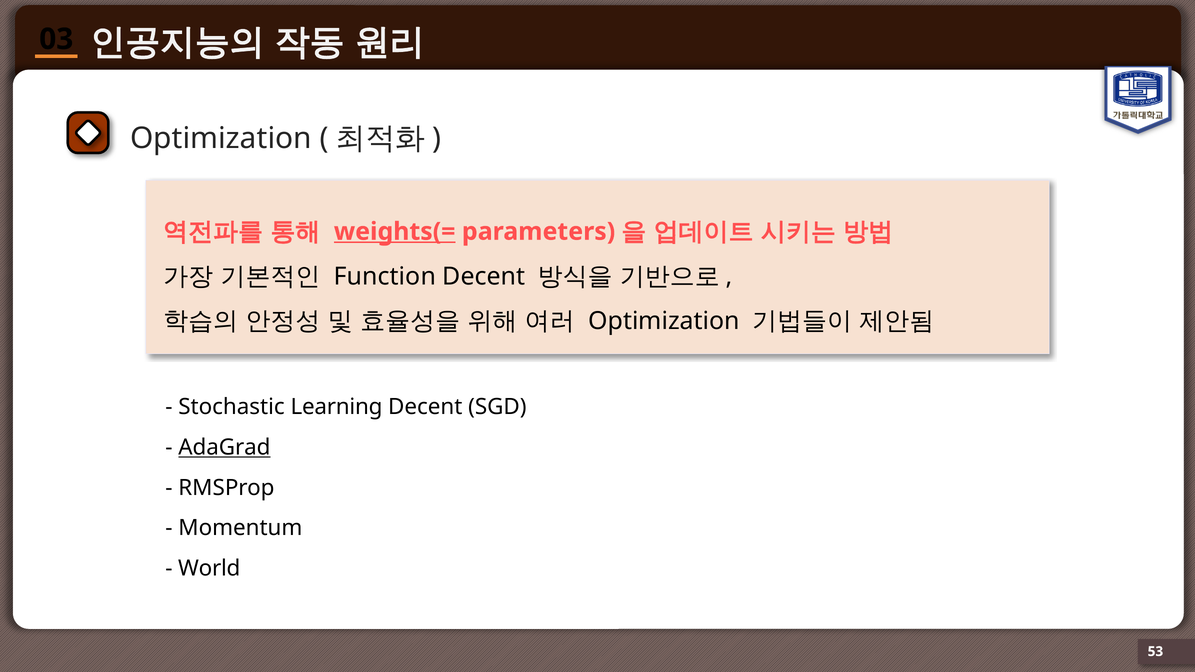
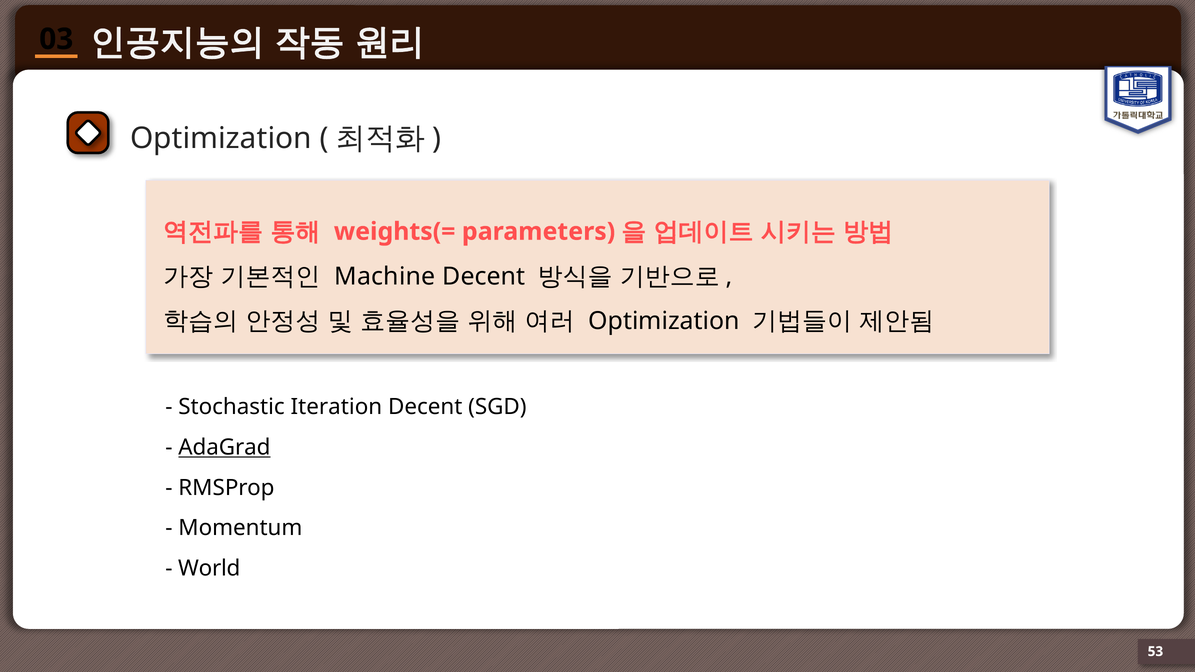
weights(= underline: present -> none
Function: Function -> Machine
Learning: Learning -> Iteration
